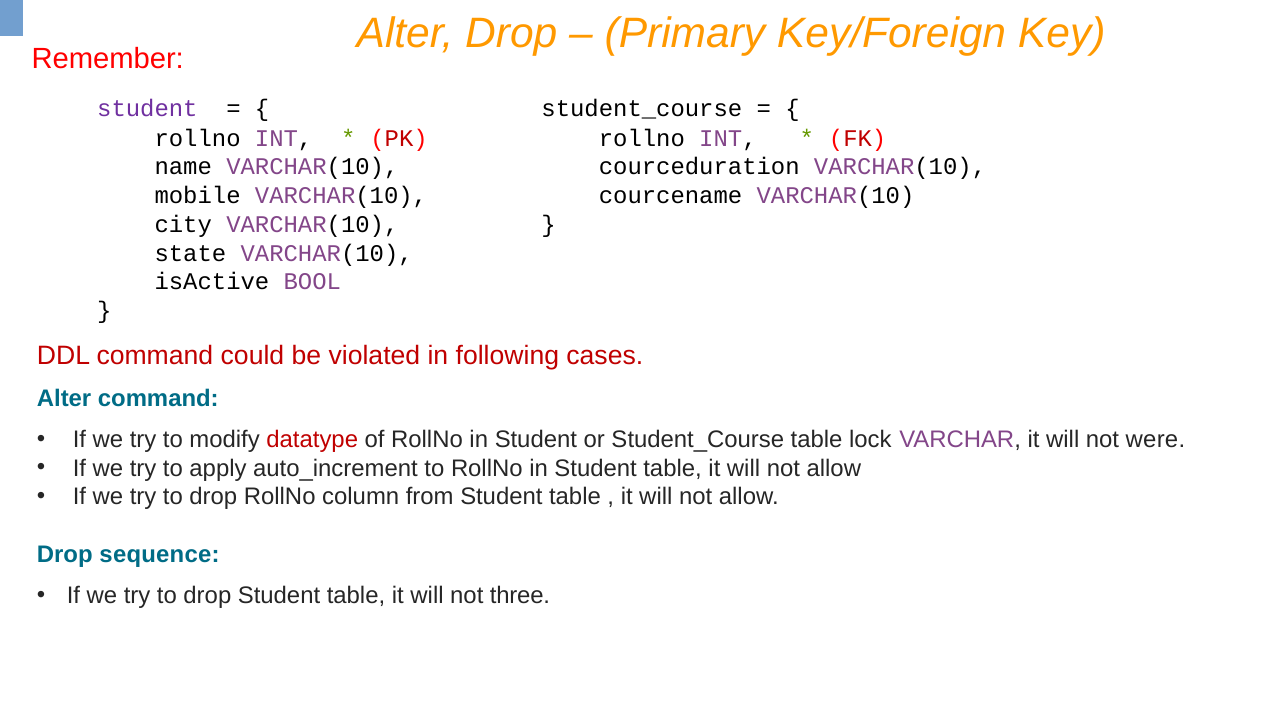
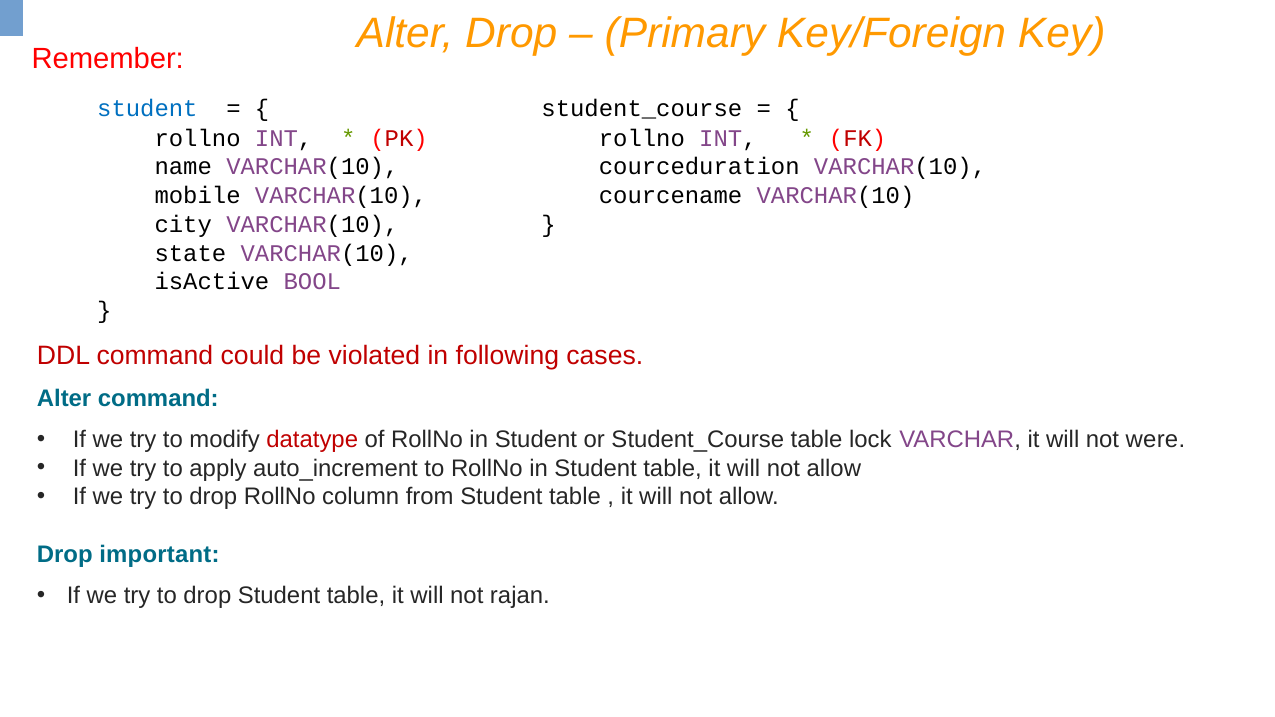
student at (147, 108) colour: purple -> blue
sequence: sequence -> important
three: three -> rajan
